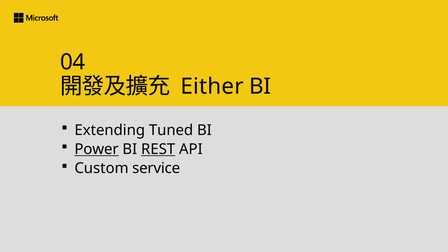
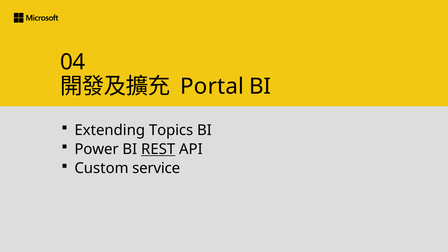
Either: Either -> Portal
Tuned: Tuned -> Topics
Power underline: present -> none
